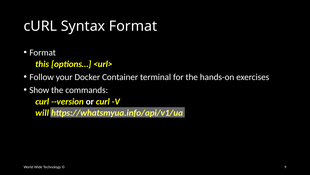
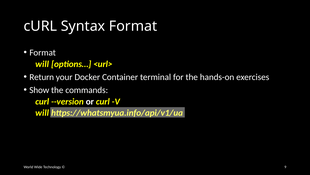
this at (42, 64): this -> will
Follow: Follow -> Return
